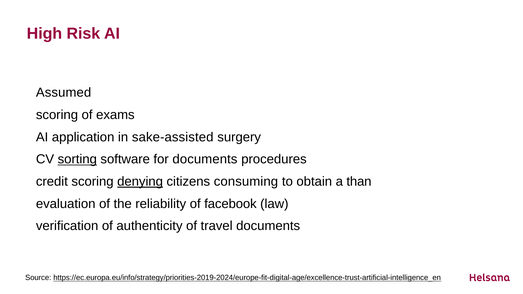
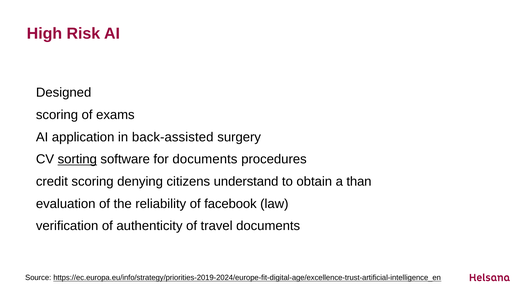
Assumed: Assumed -> Designed
sake-assisted: sake-assisted -> back-assisted
denying underline: present -> none
consuming: consuming -> understand
